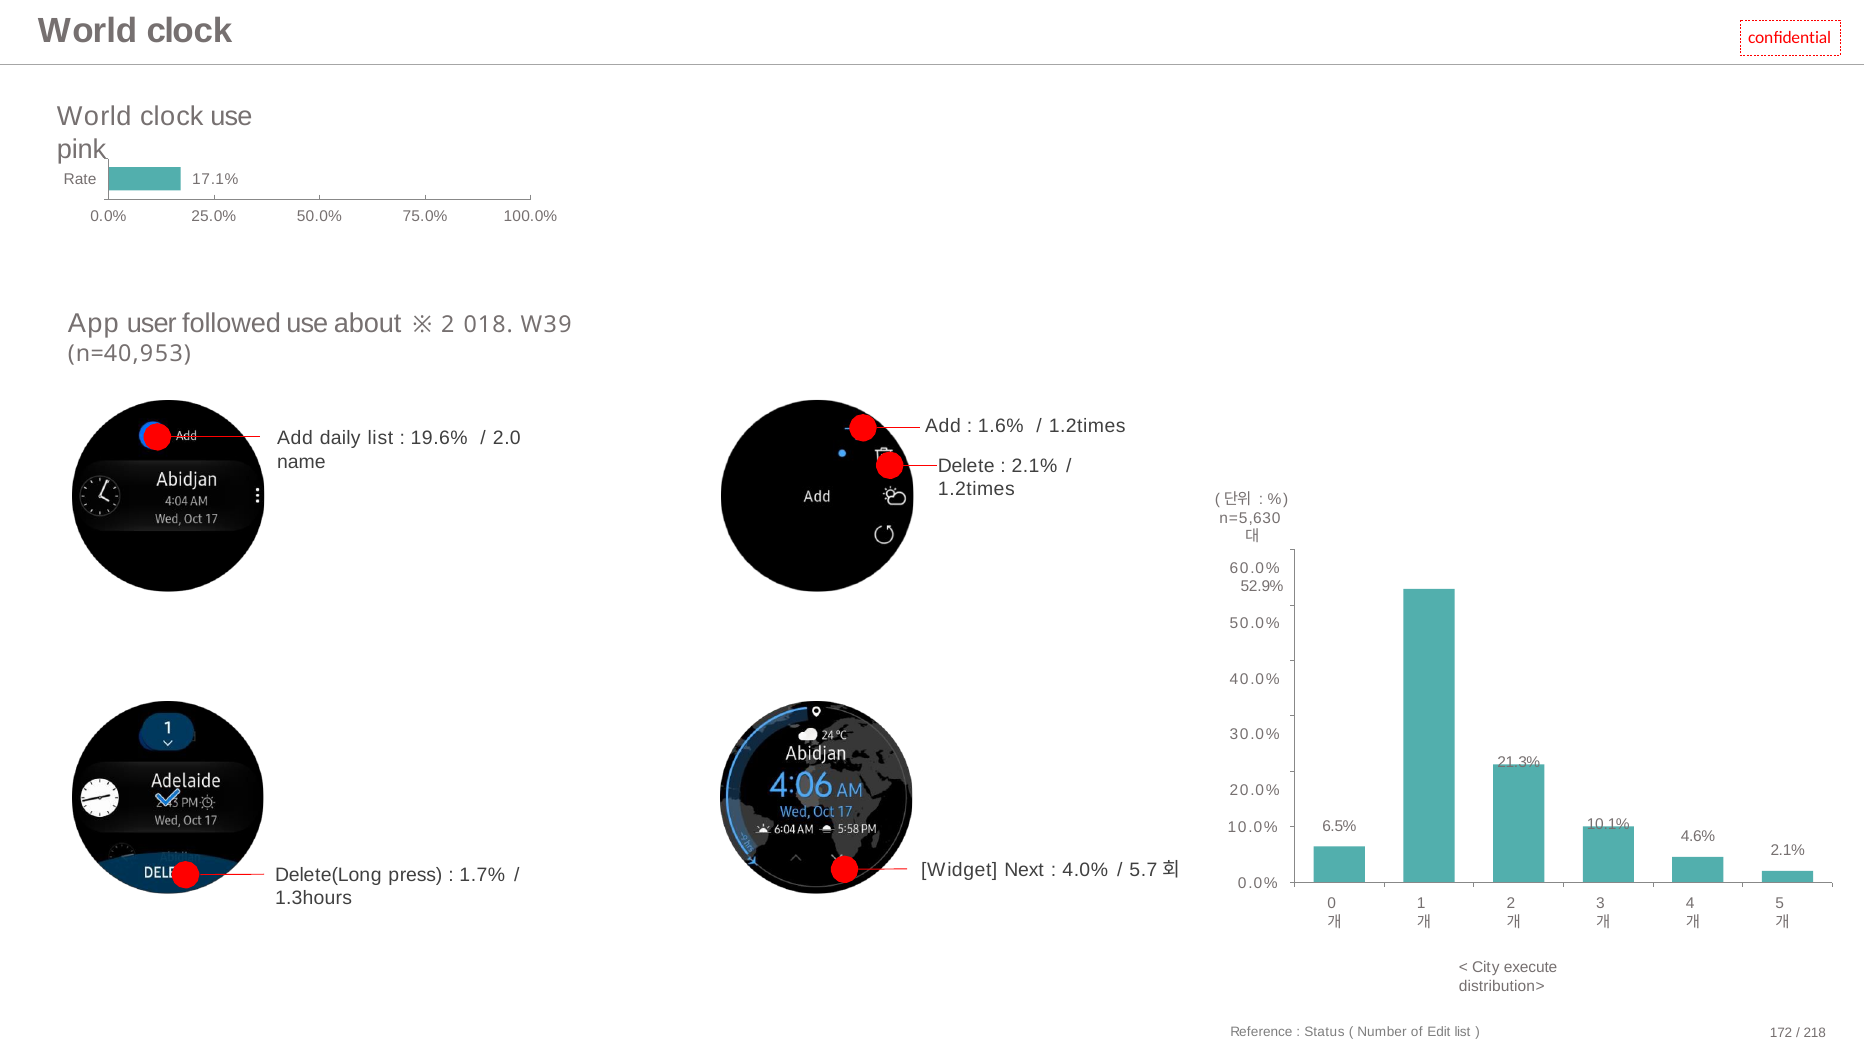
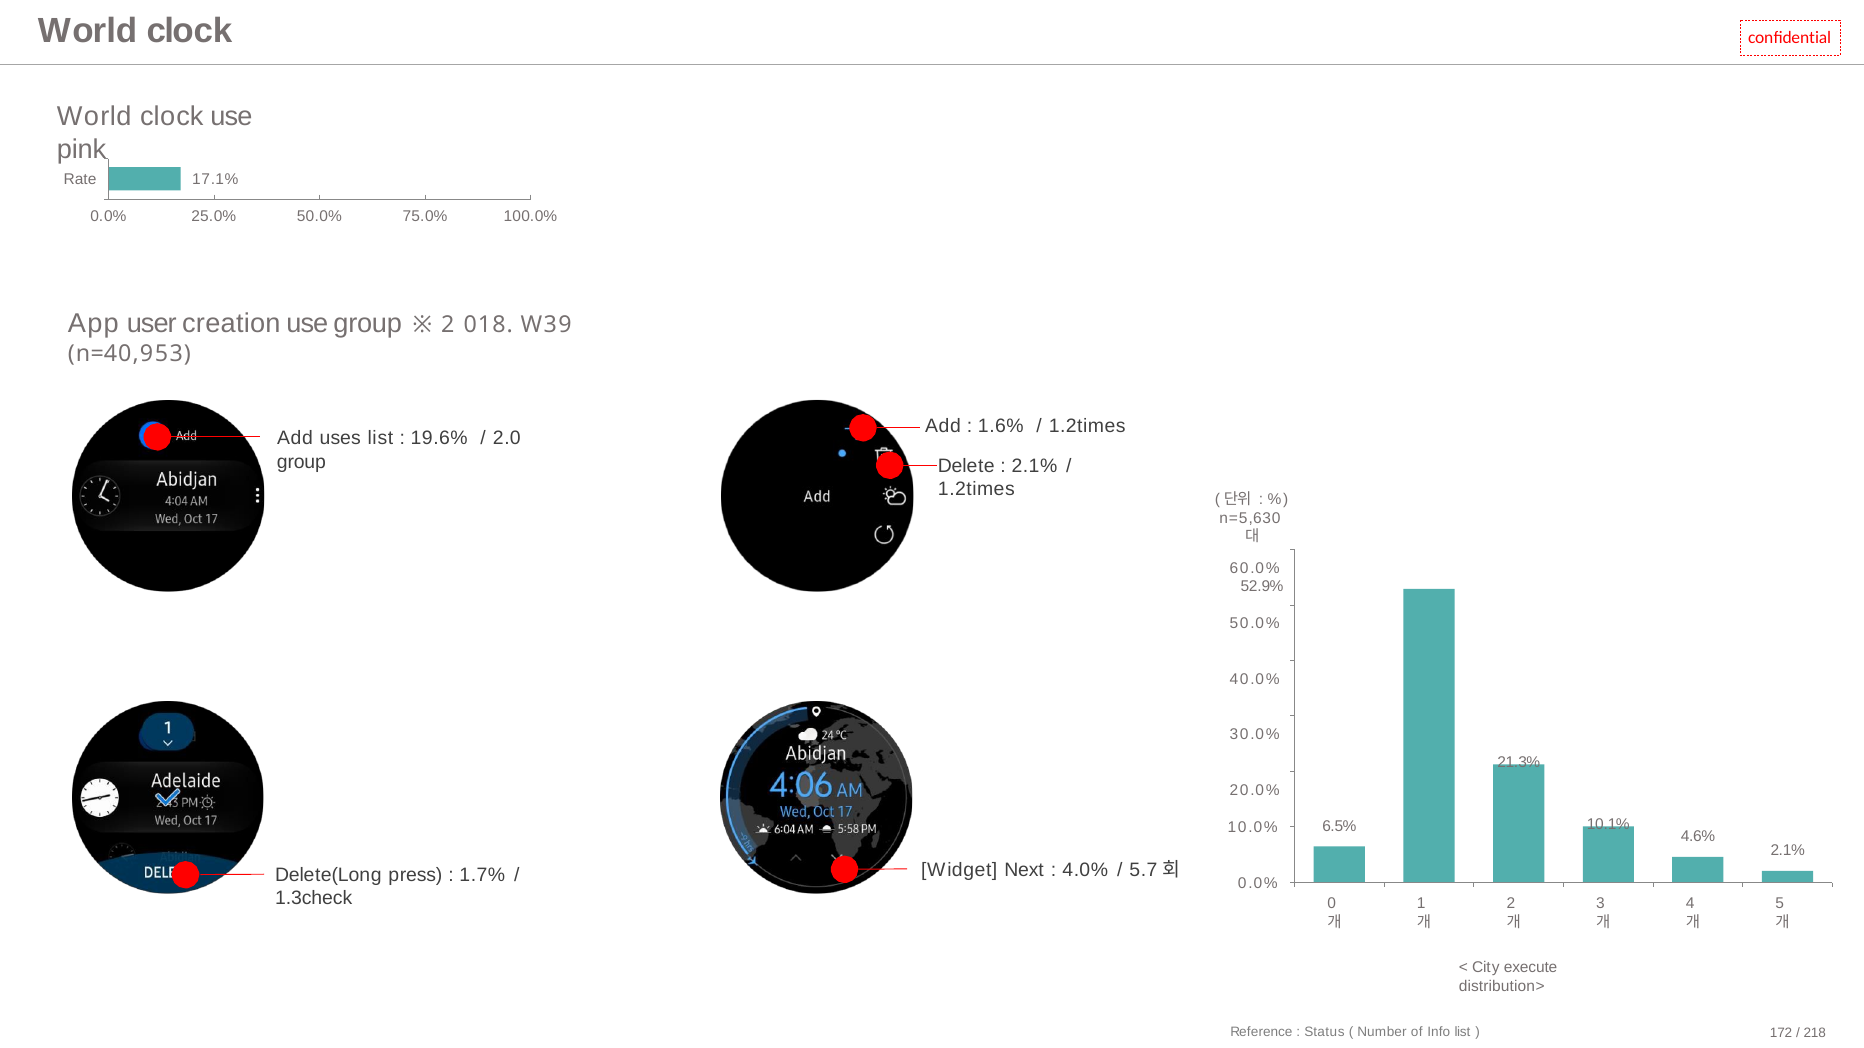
followed: followed -> creation
use about: about -> group
daily: daily -> uses
name at (301, 462): name -> group
1.3hours: 1.3hours -> 1.3check
Edit: Edit -> Info
